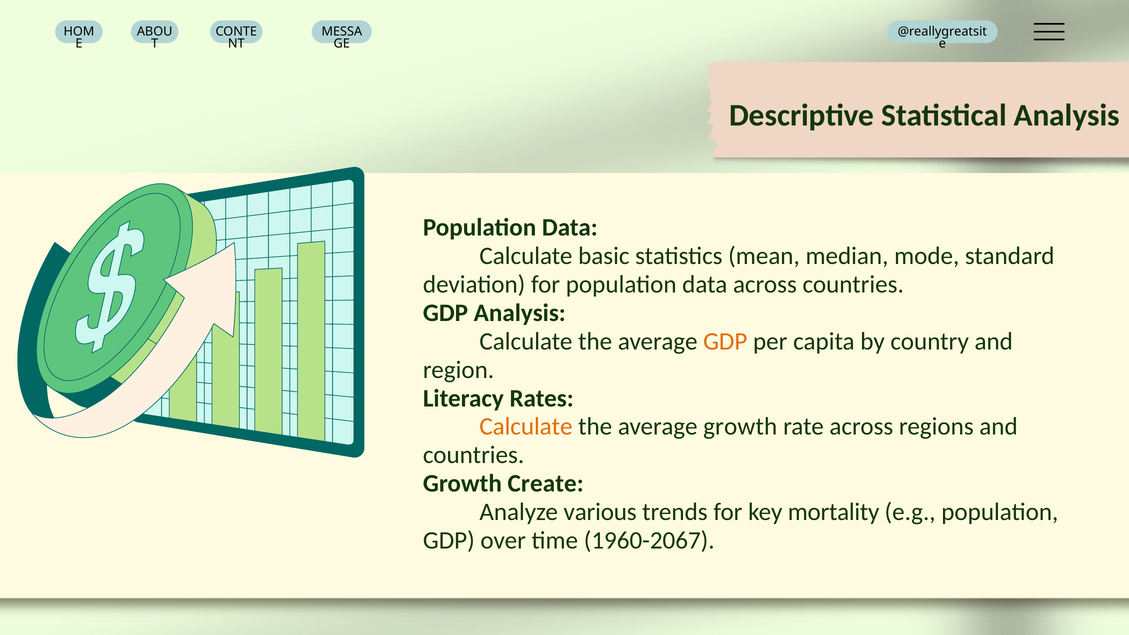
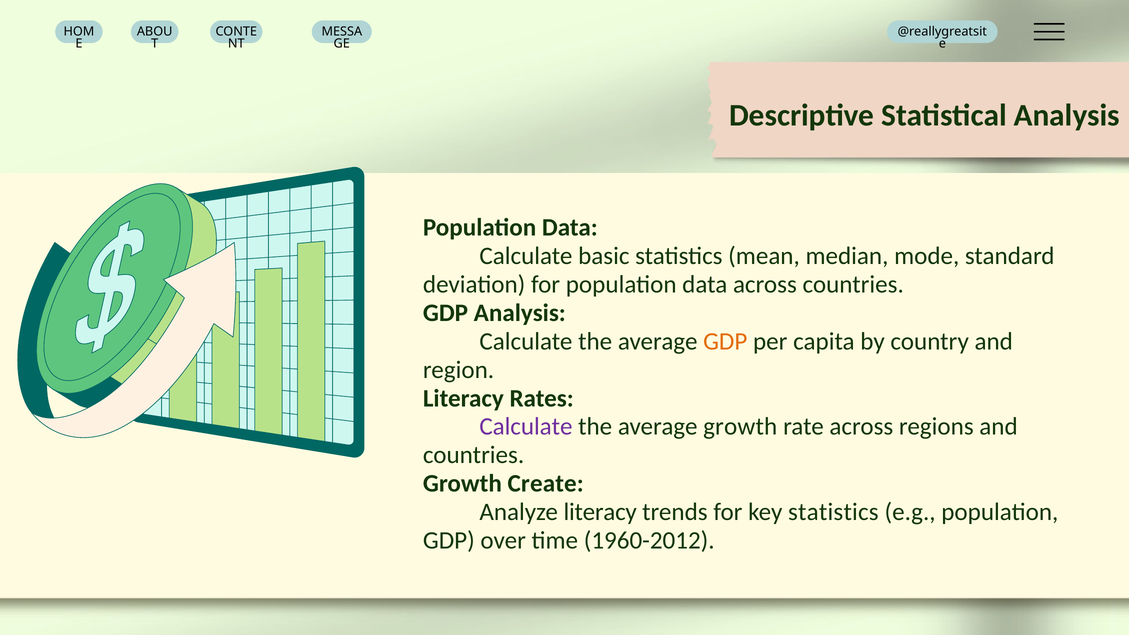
Calculate at (526, 427) colour: orange -> purple
Analyze various: various -> literacy
key mortality: mortality -> statistics
1960-2067: 1960-2067 -> 1960-2012
